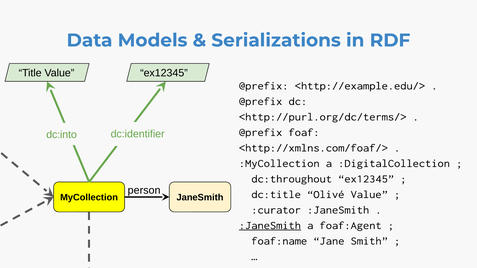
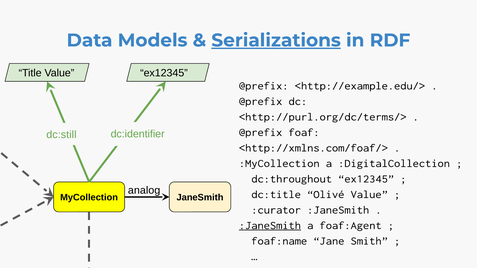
Serializations underline: none -> present
dc:into: dc:into -> dc:still
person: person -> analog
